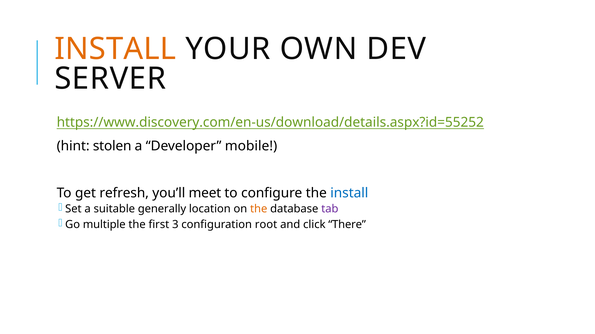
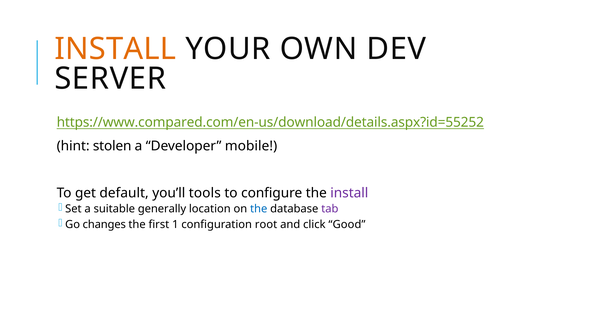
https://www.discovery.com/en-us/download/details.aspx?id=55252: https://www.discovery.com/en-us/download/details.aspx?id=55252 -> https://www.compared.com/en-us/download/details.aspx?id=55252
refresh: refresh -> default
meet: meet -> tools
install at (349, 193) colour: blue -> purple
the at (259, 209) colour: orange -> blue
multiple: multiple -> changes
3: 3 -> 1
There: There -> Good
